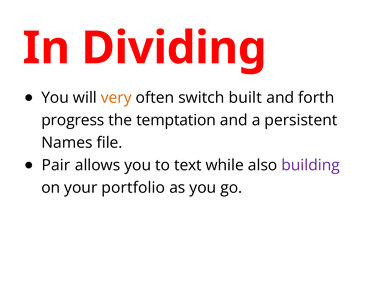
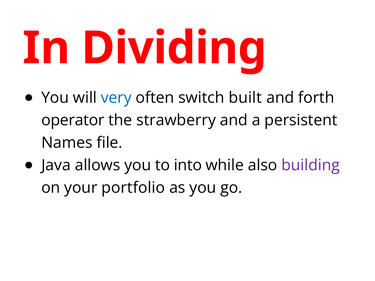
very colour: orange -> blue
progress: progress -> operator
temptation: temptation -> strawberry
Pair: Pair -> Java
text: text -> into
